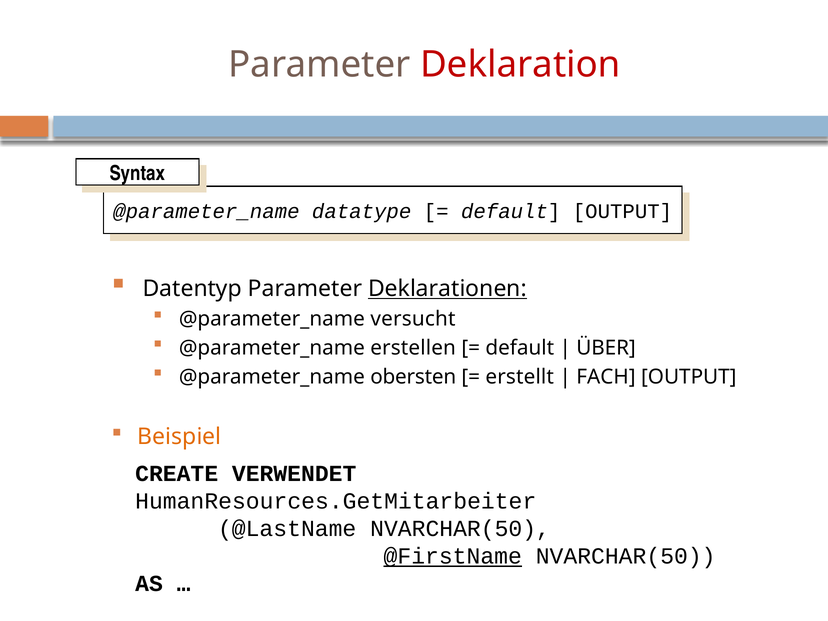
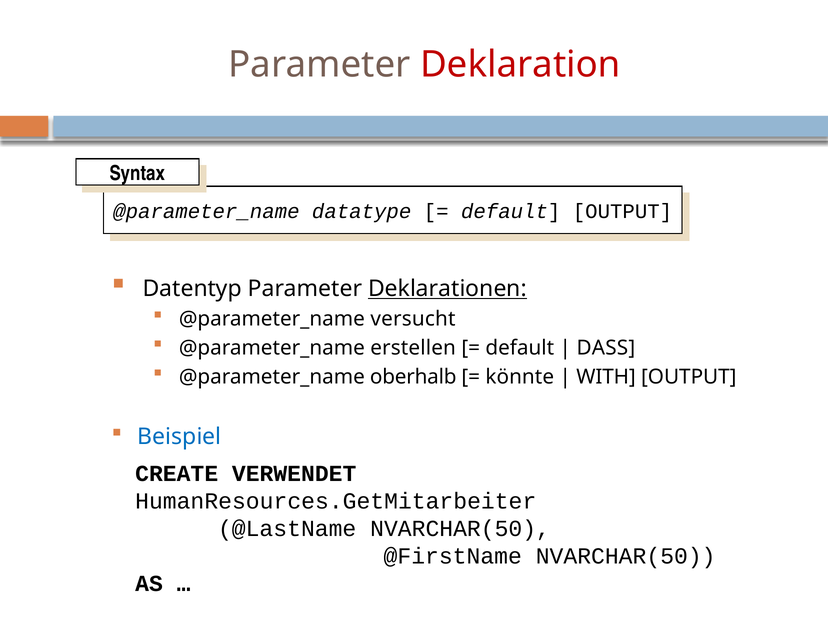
ÜBER: ÜBER -> DASS
obersten: obersten -> oberhalb
erstellt: erstellt -> könnte
FACH: FACH -> WITH
Beispiel colour: orange -> blue
@FirstName underline: present -> none
